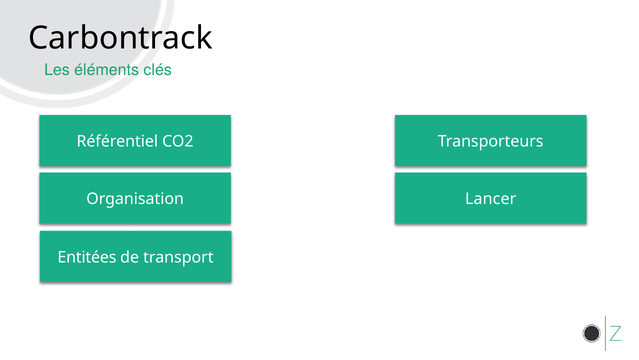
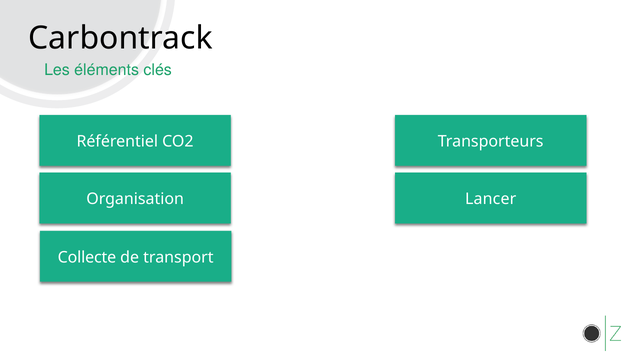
Entitées: Entitées -> Collecte
